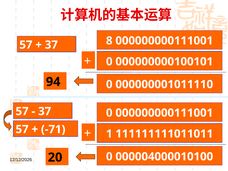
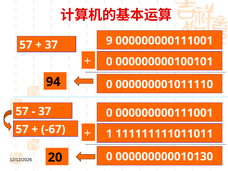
8: 8 -> 9
-71: -71 -> -67
000004000010100: 000004000010100 -> 000000000010130
